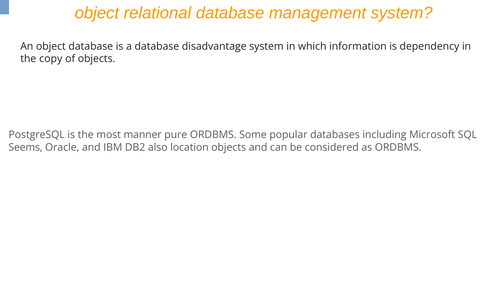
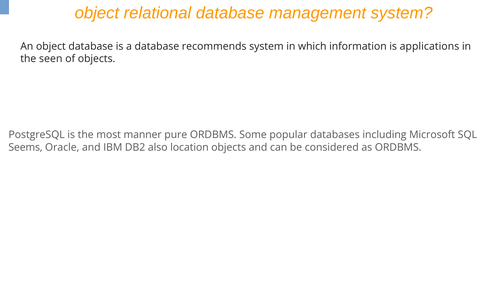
disadvantage: disadvantage -> recommends
dependency: dependency -> applications
copy: copy -> seen
